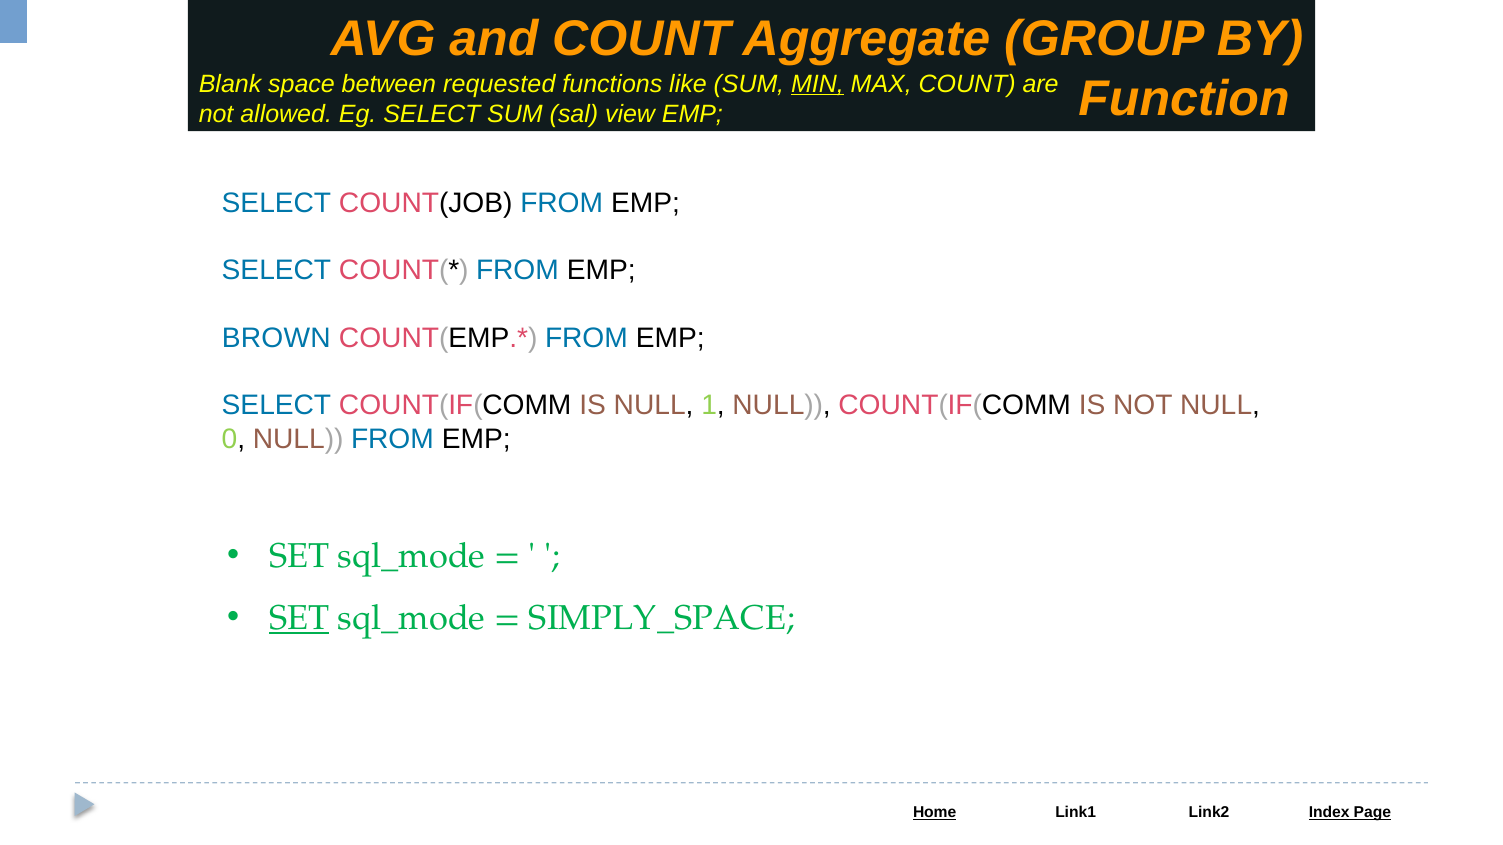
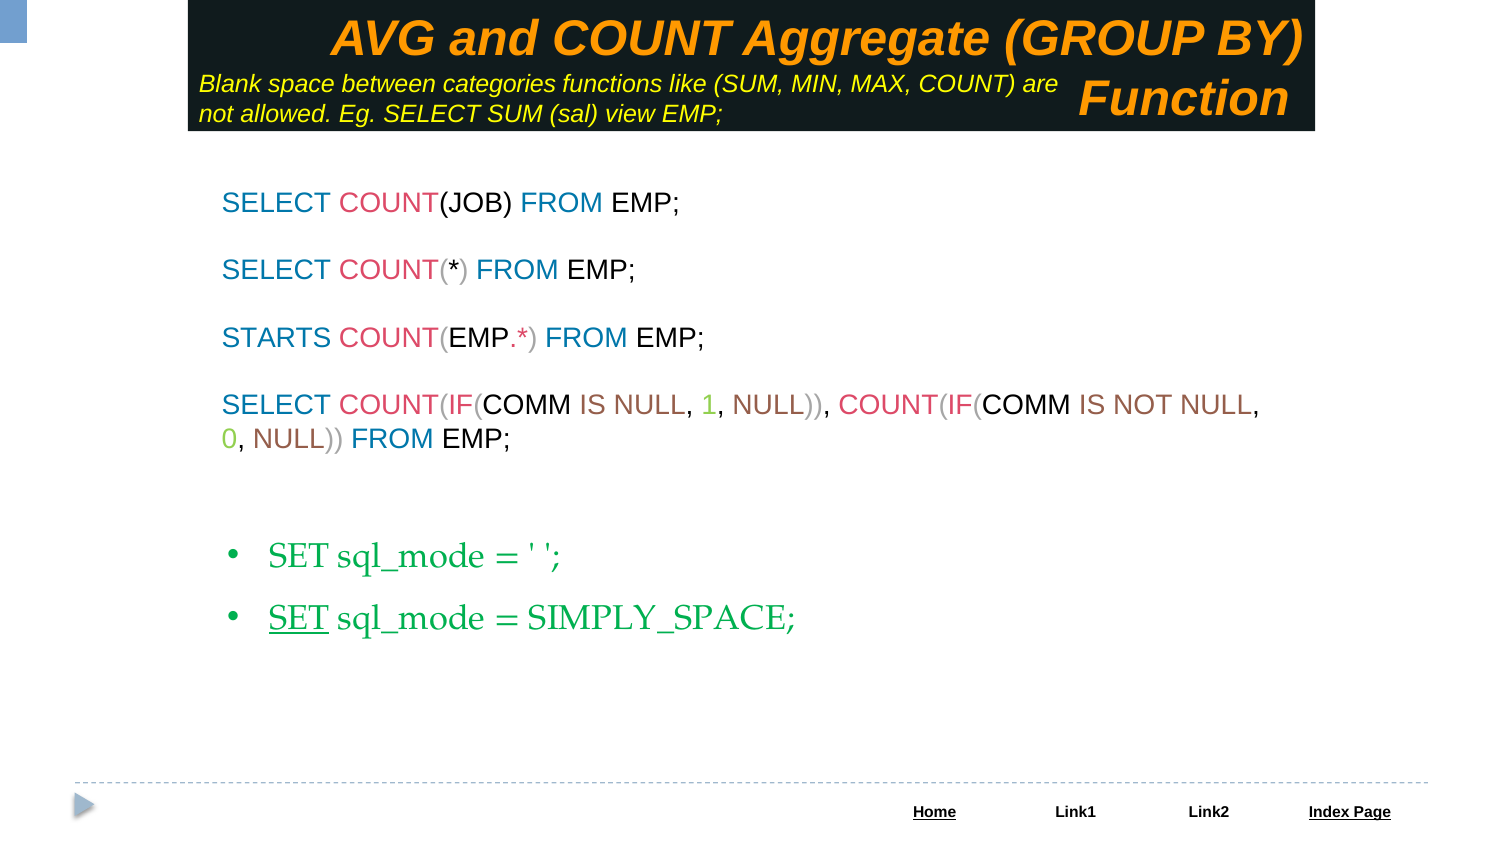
requested: requested -> categories
MIN underline: present -> none
BROWN: BROWN -> STARTS
